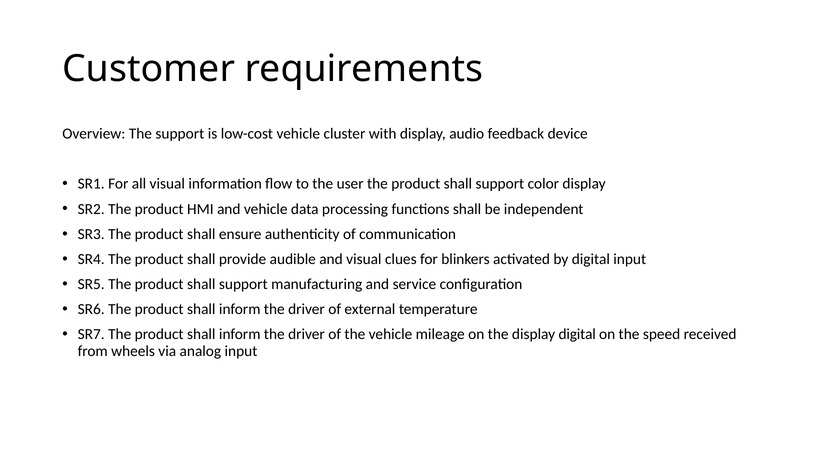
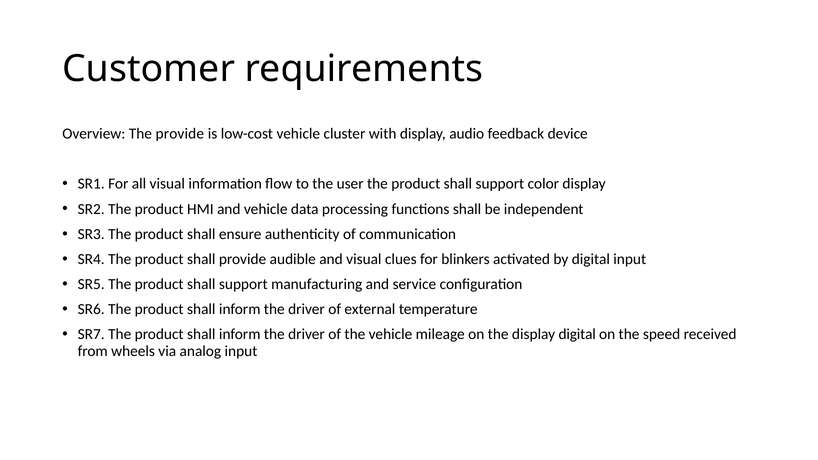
The support: support -> provide
